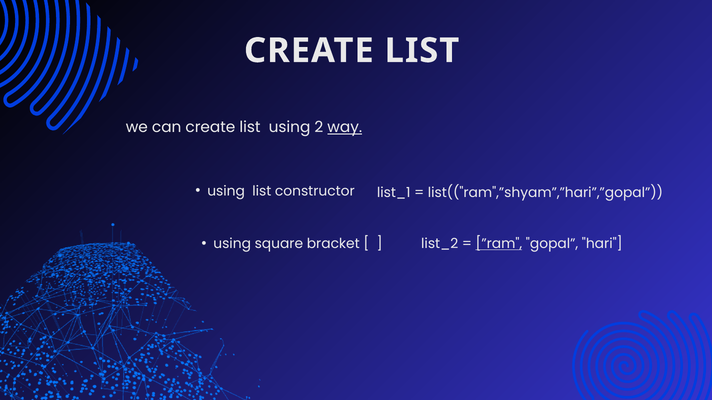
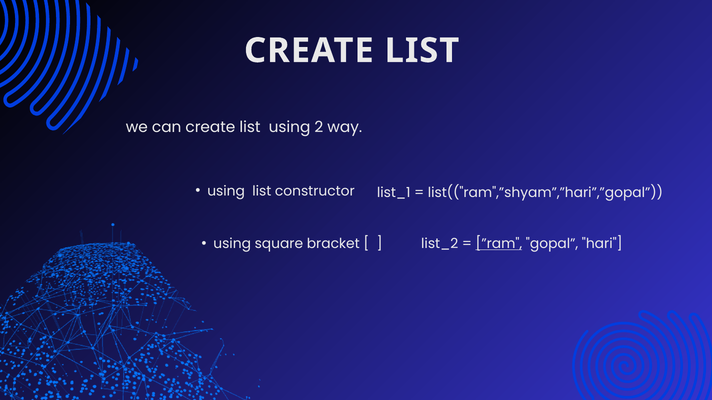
way underline: present -> none
